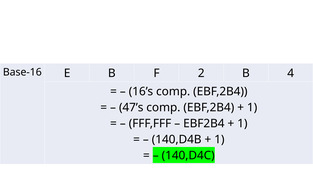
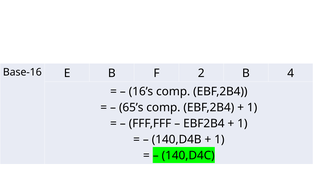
47’s: 47’s -> 65’s
